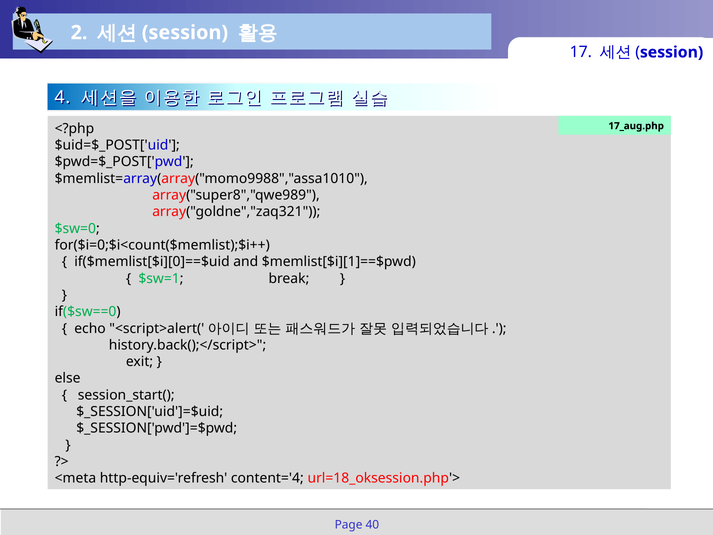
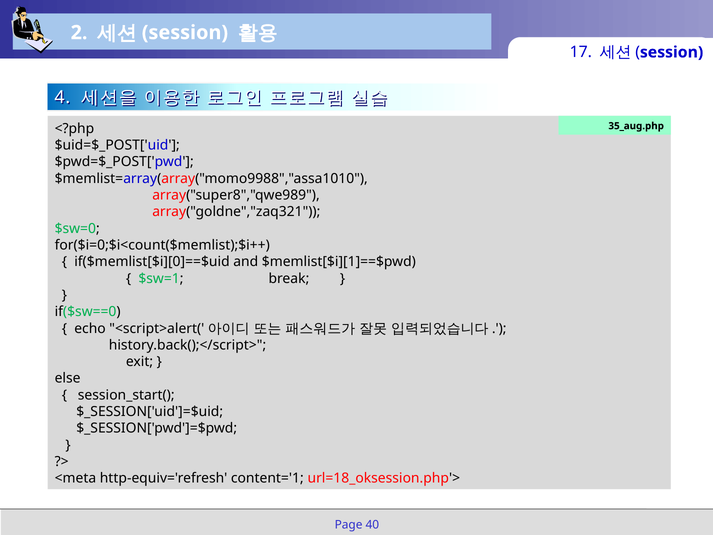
17_aug.php: 17_aug.php -> 35_aug.php
content='4: content='4 -> content='1
